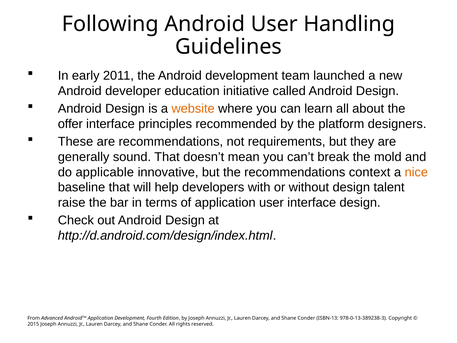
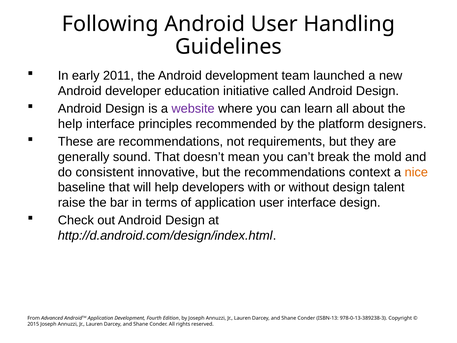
website colour: orange -> purple
offer at (70, 124): offer -> help
applicable: applicable -> consistent
